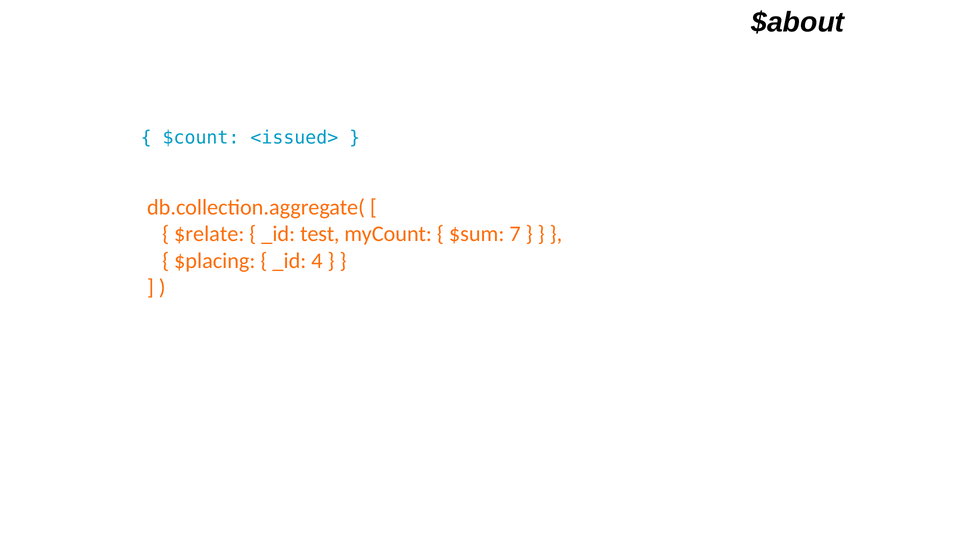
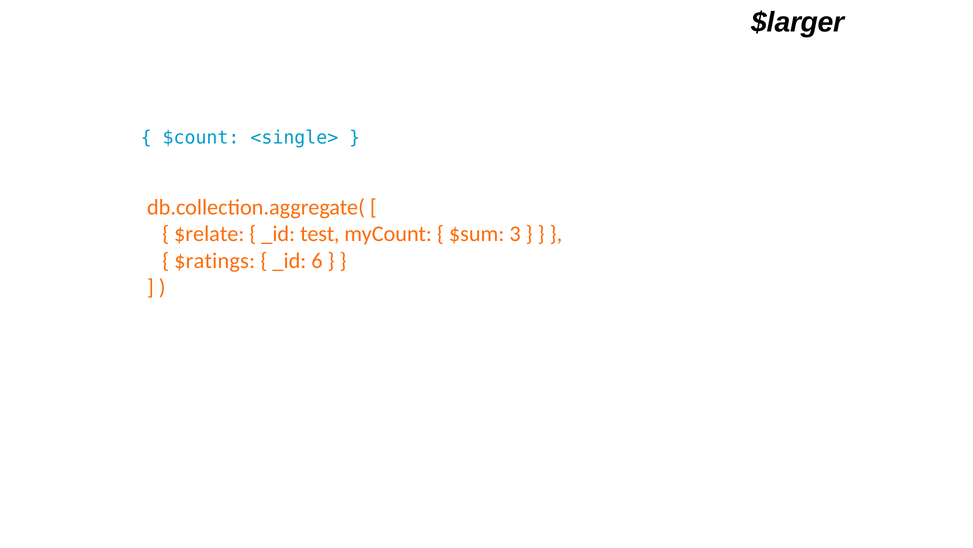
$about: $about -> $larger
<issued>: <issued> -> <single>
7: 7 -> 3
$placing: $placing -> $ratings
4: 4 -> 6
